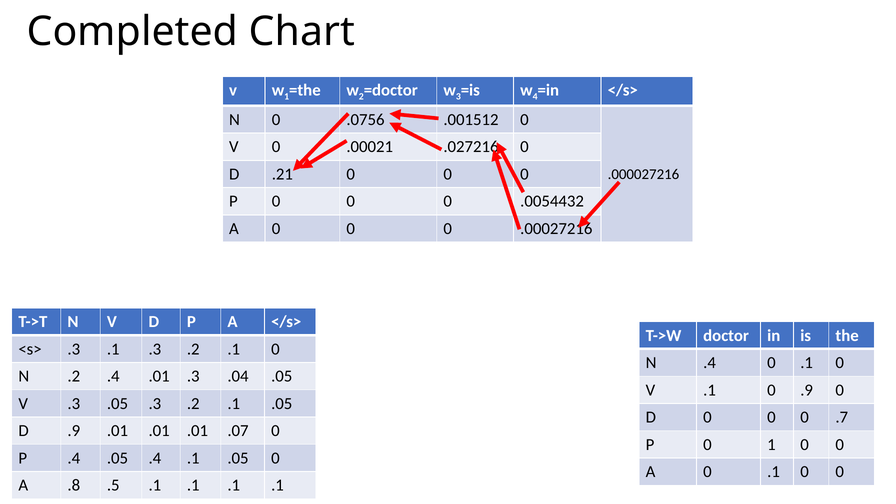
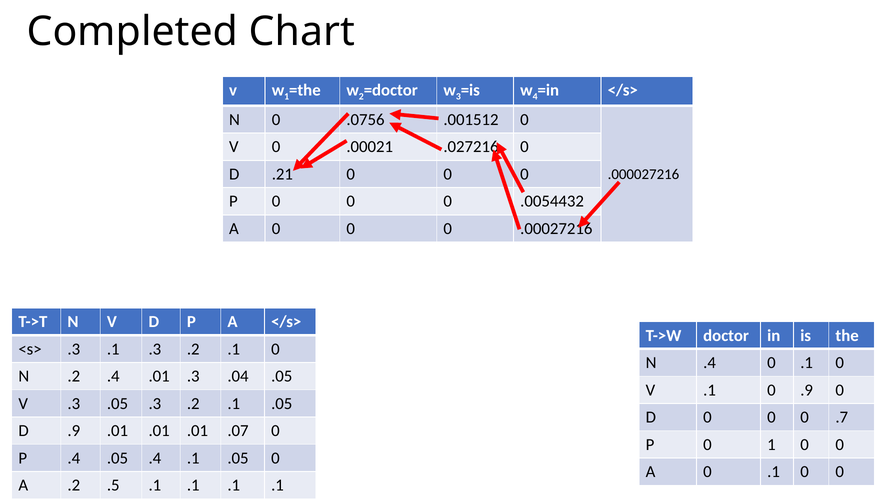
A .8: .8 -> .2
